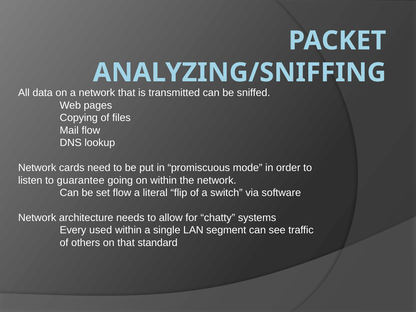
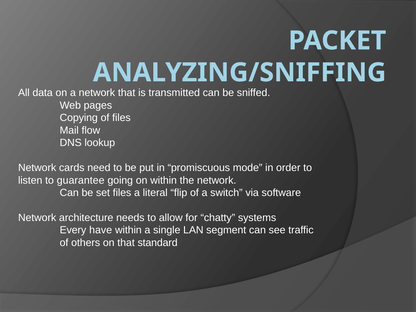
set flow: flow -> files
used: used -> have
